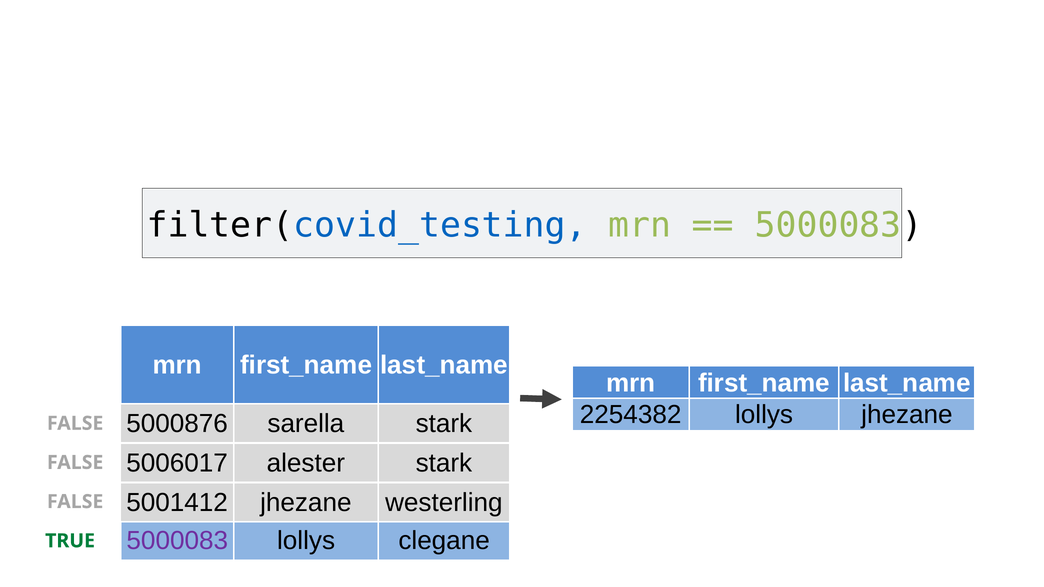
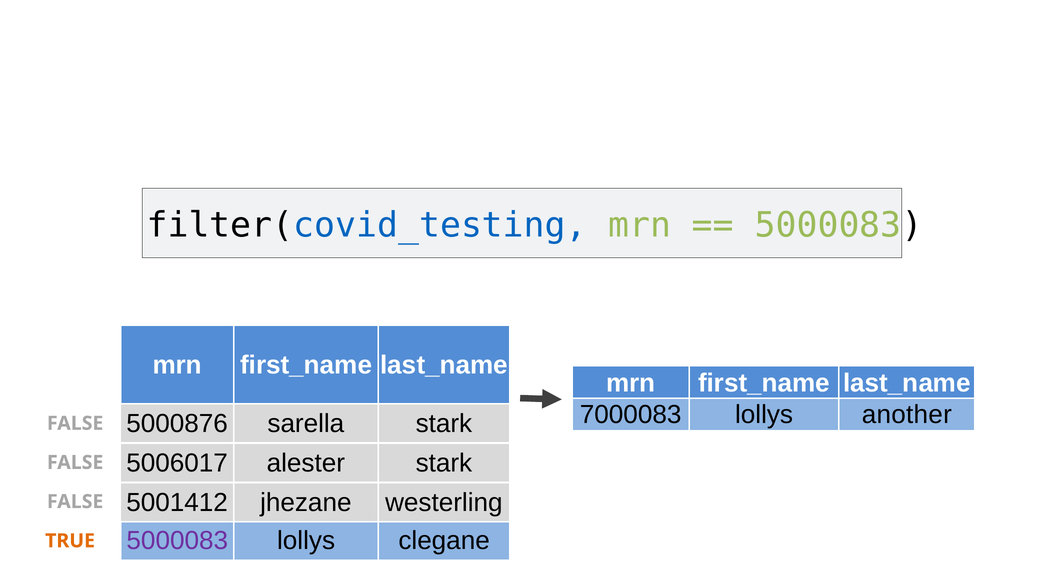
2254382: 2254382 -> 7000083
lollys jhezane: jhezane -> another
TRUE colour: green -> orange
